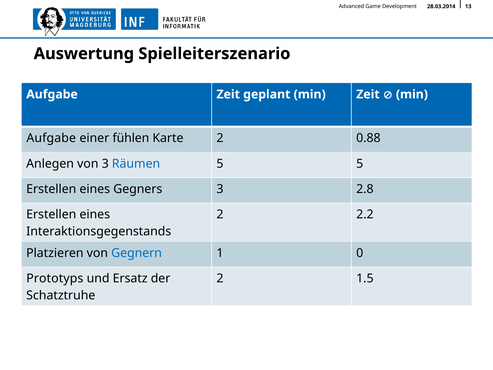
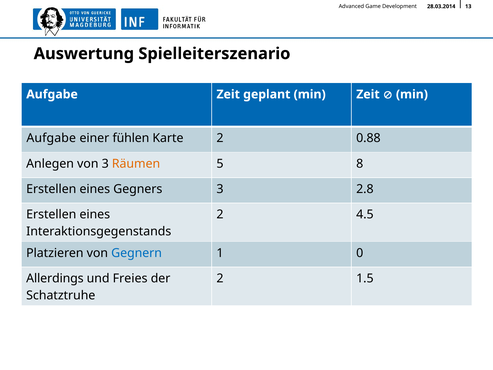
Räumen colour: blue -> orange
5 5: 5 -> 8
2.2: 2.2 -> 4.5
Prototyps: Prototyps -> Allerdings
Ersatz: Ersatz -> Freies
